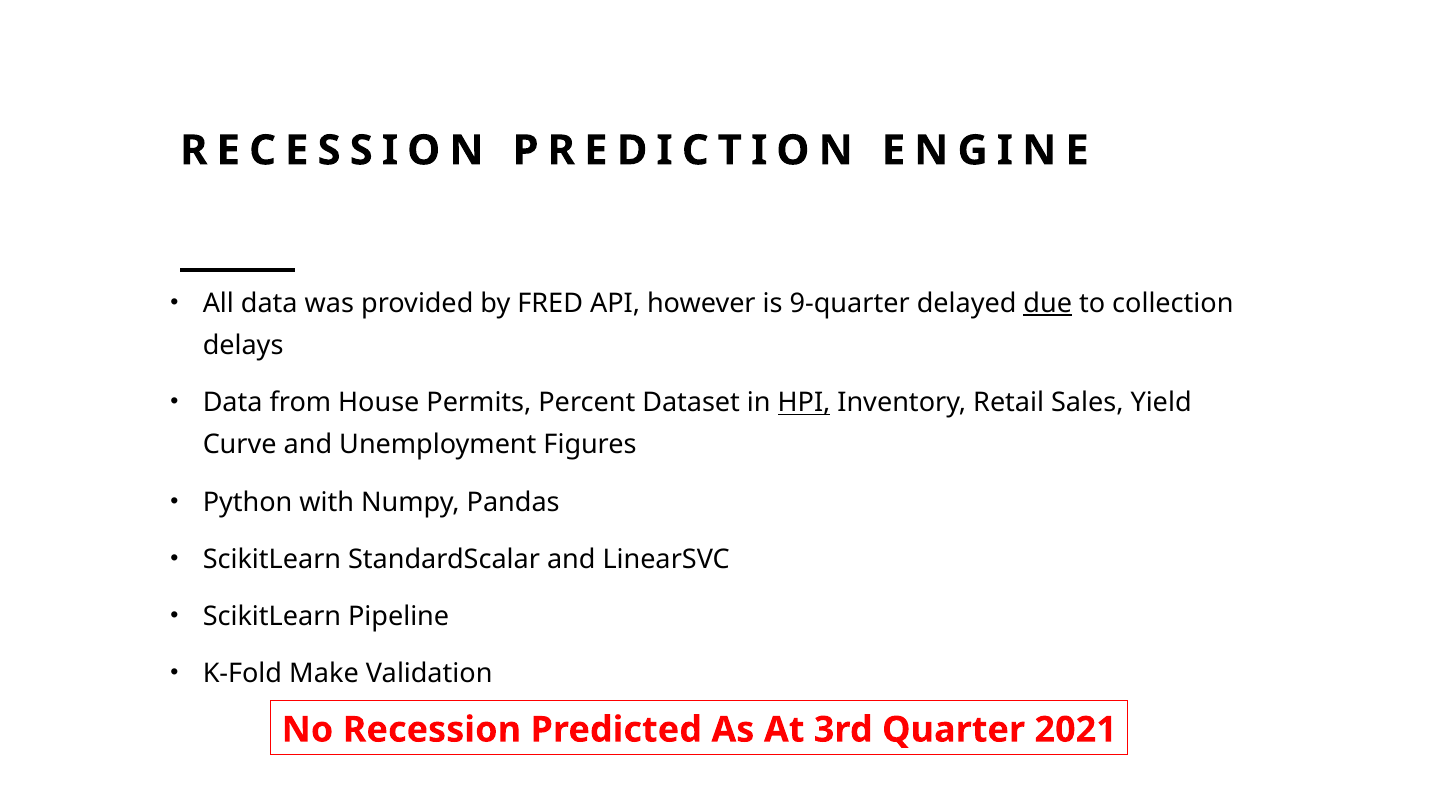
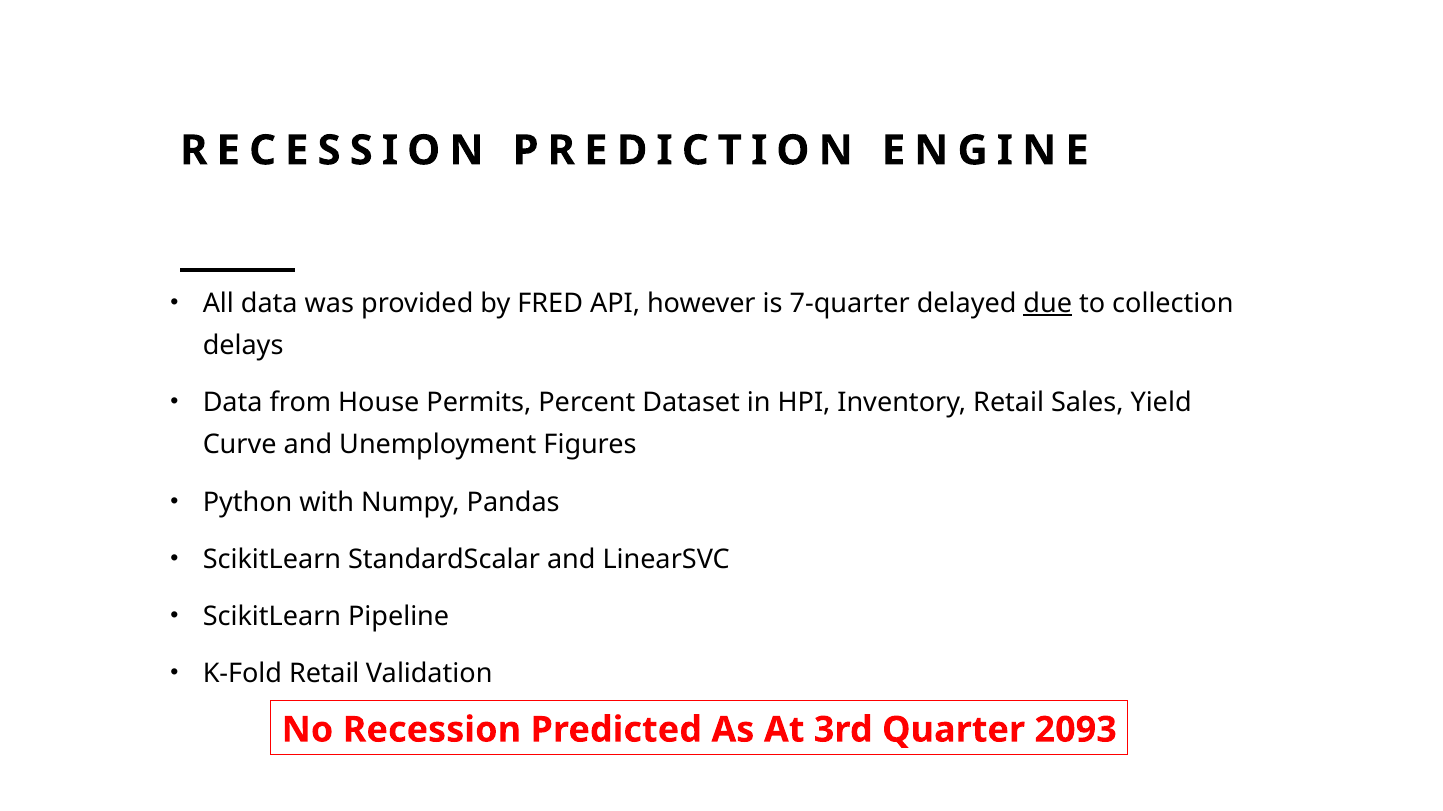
9-quarter: 9-quarter -> 7-quarter
HPI underline: present -> none
K-Fold Make: Make -> Retail
2021: 2021 -> 2093
